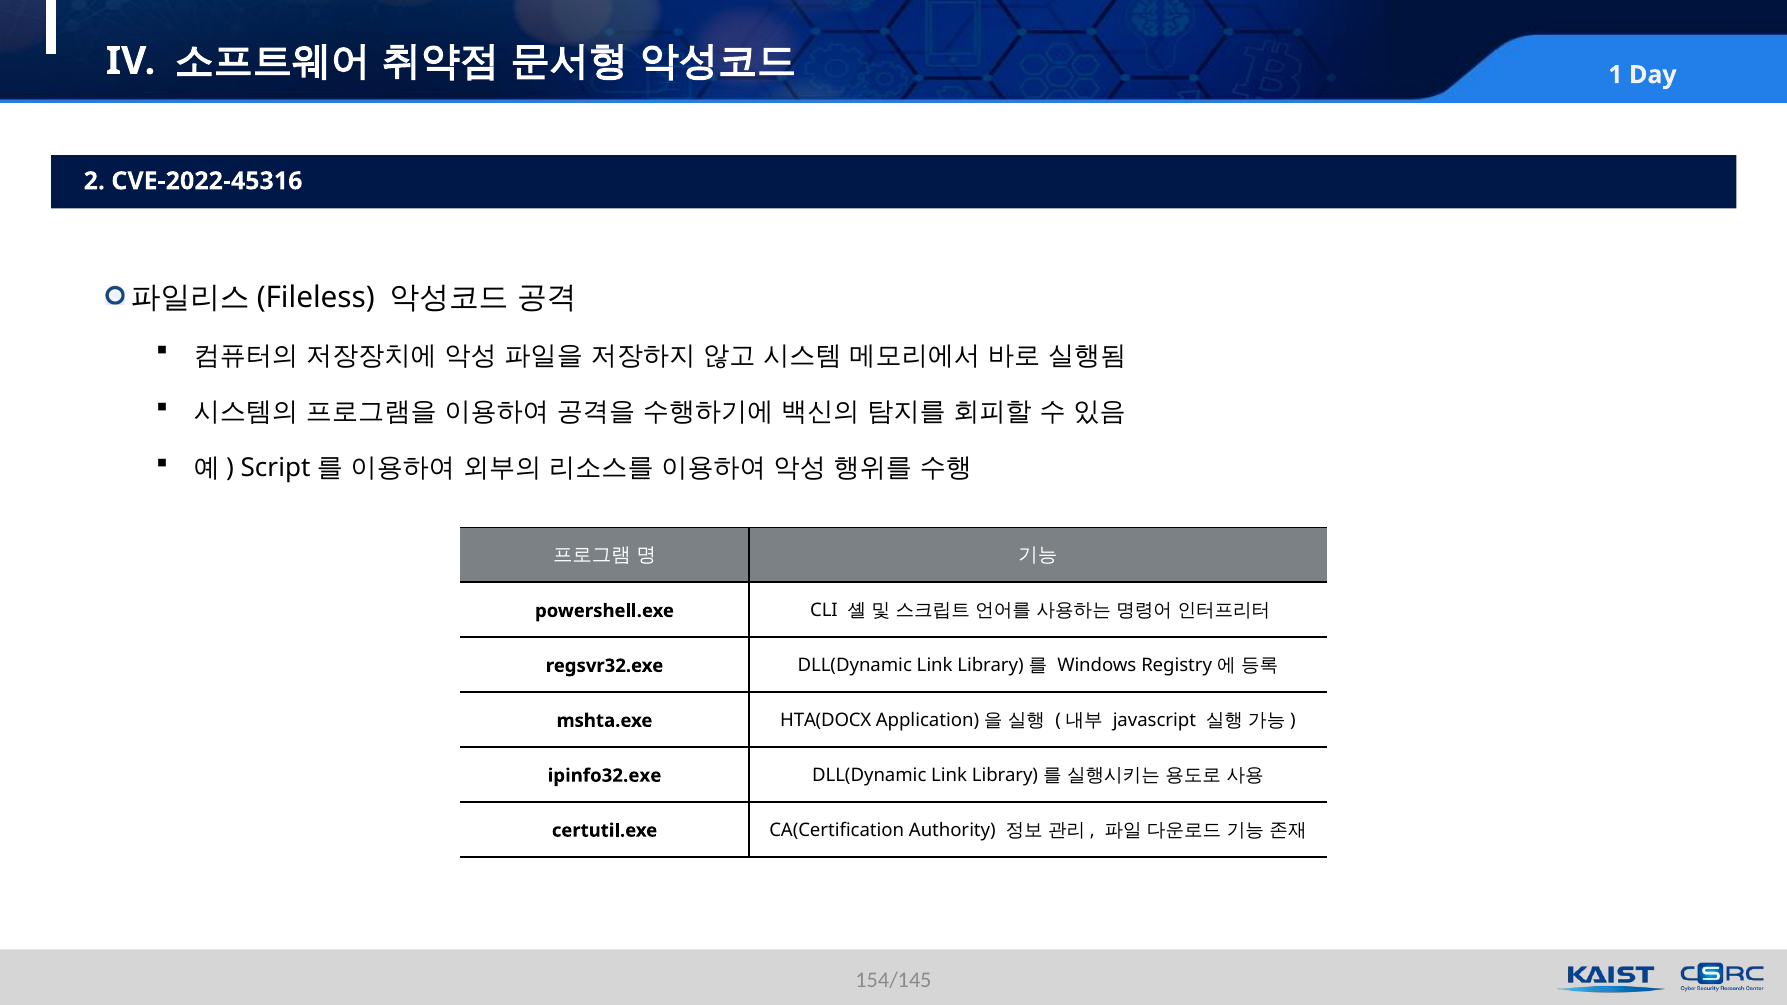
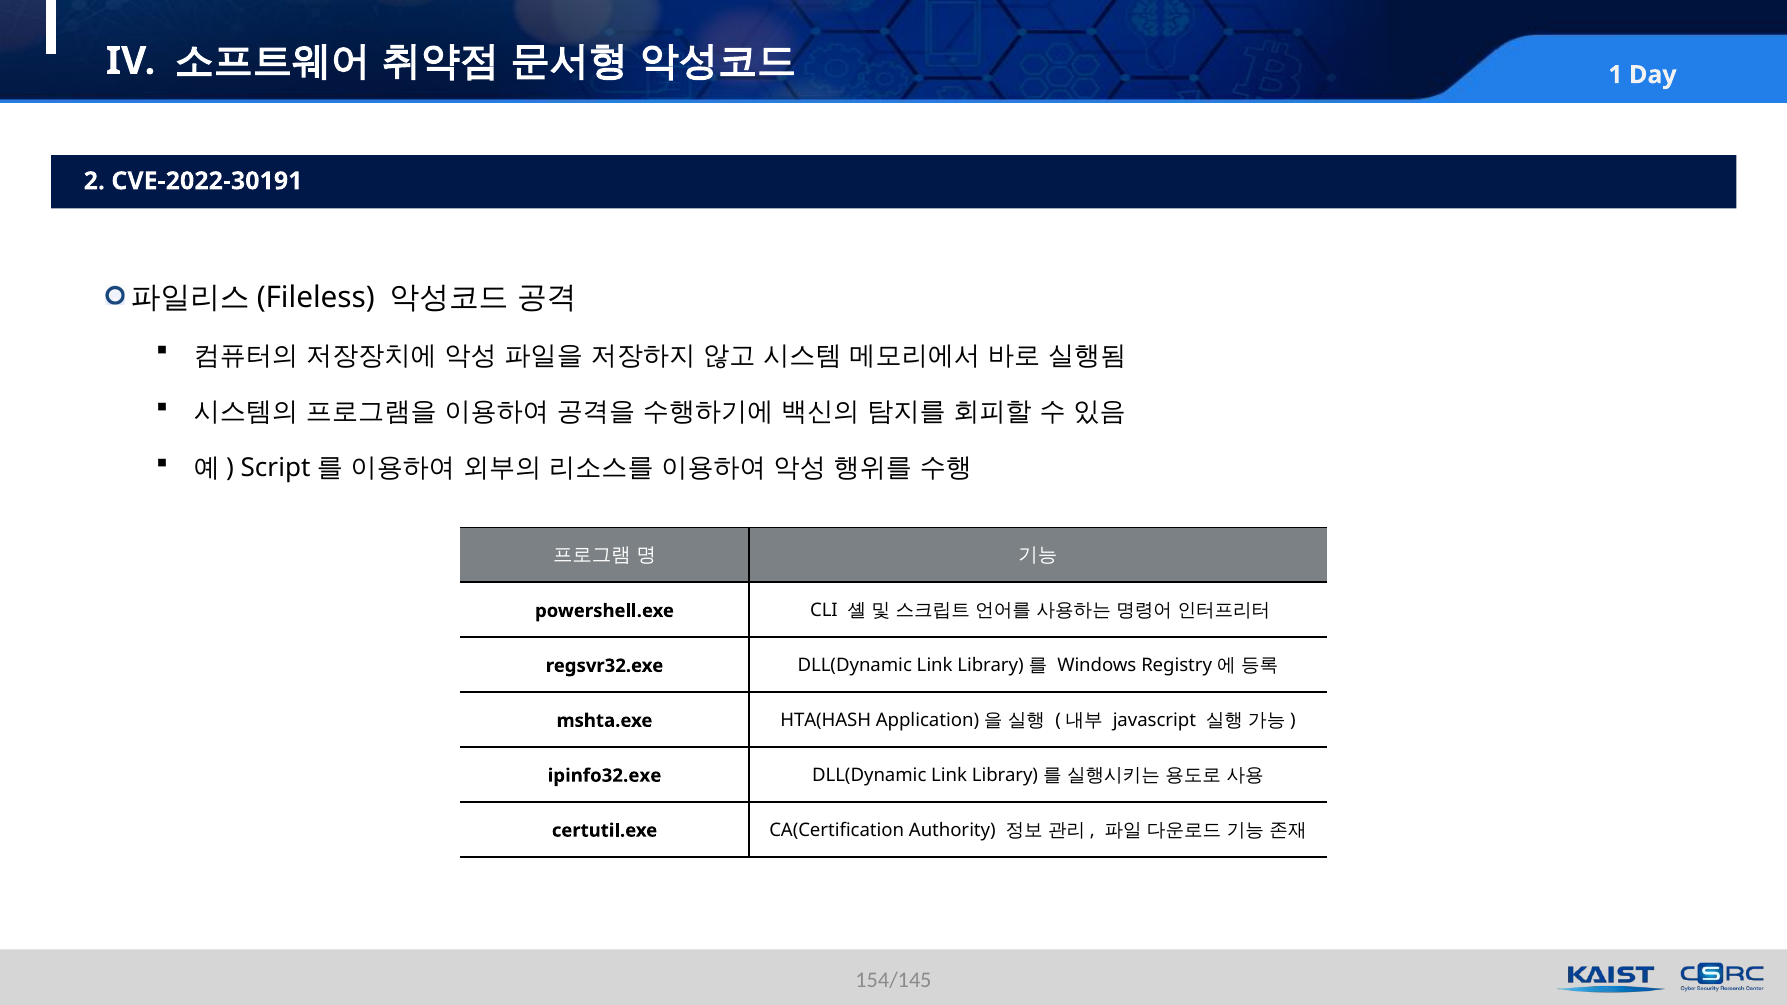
CVE-2022-45316: CVE-2022-45316 -> CVE-2022-30191
HTA(DOCX: HTA(DOCX -> HTA(HASH
